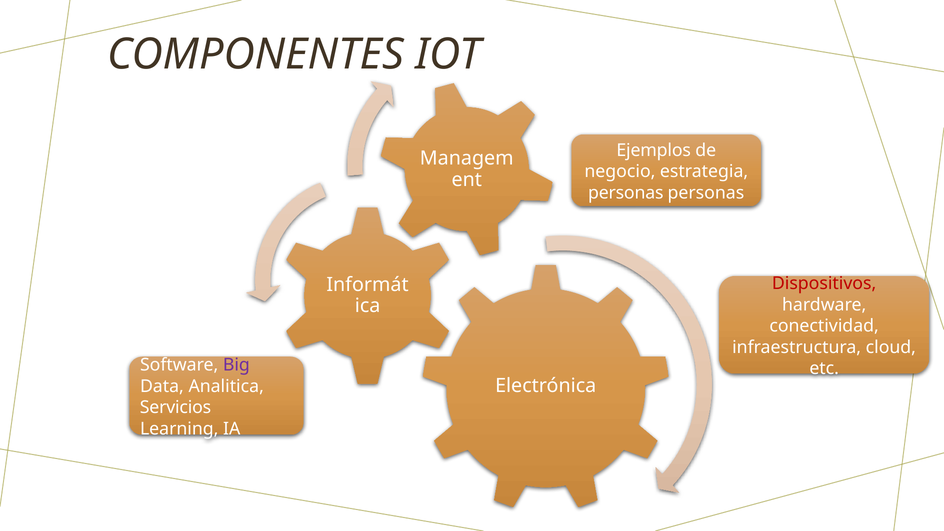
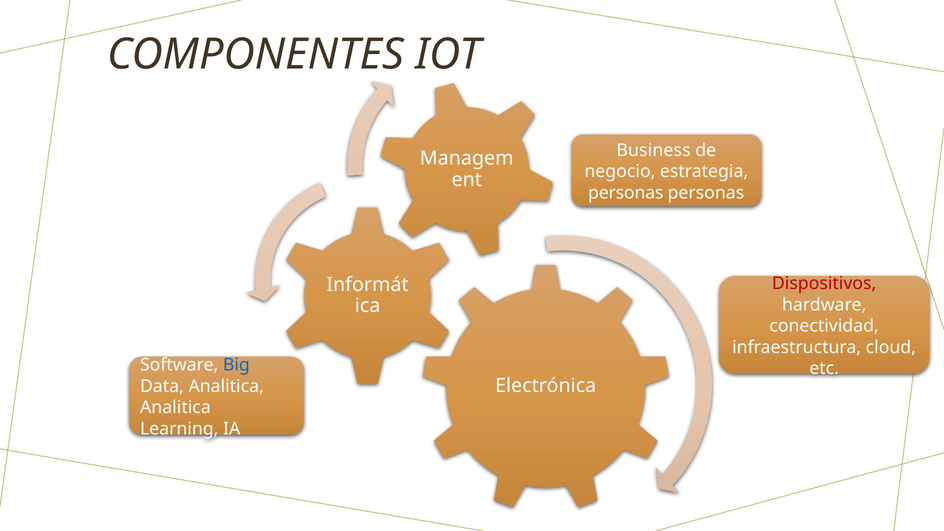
Ejemplos: Ejemplos -> Business
Big colour: purple -> blue
Servicios at (176, 407): Servicios -> Analitica
